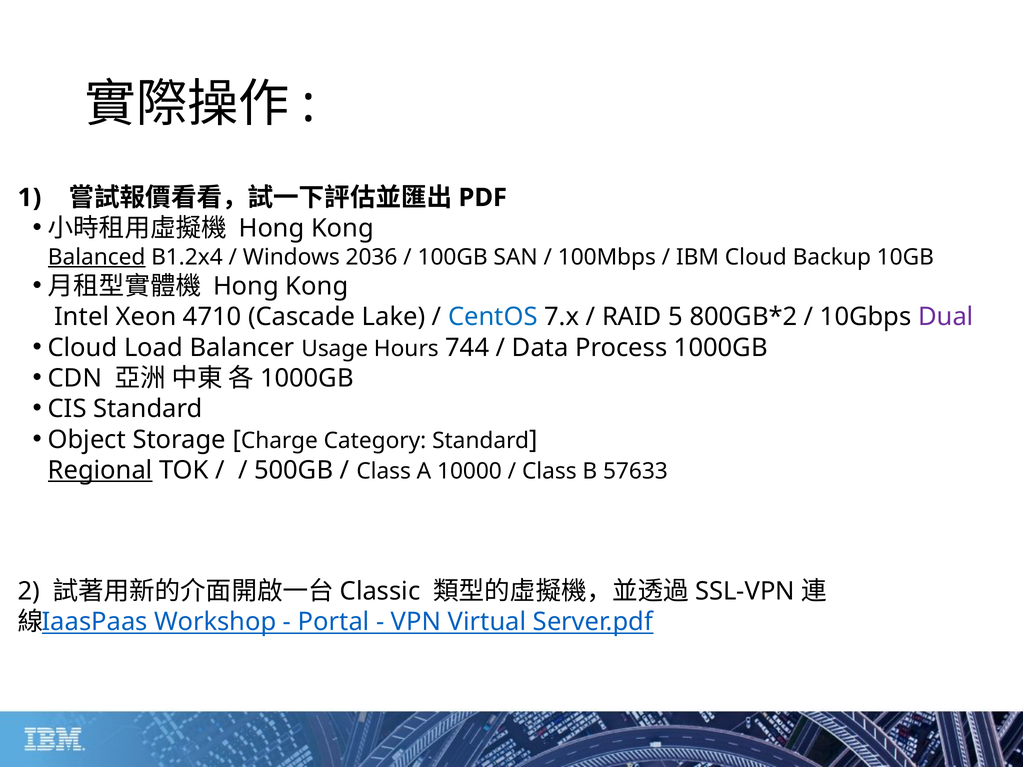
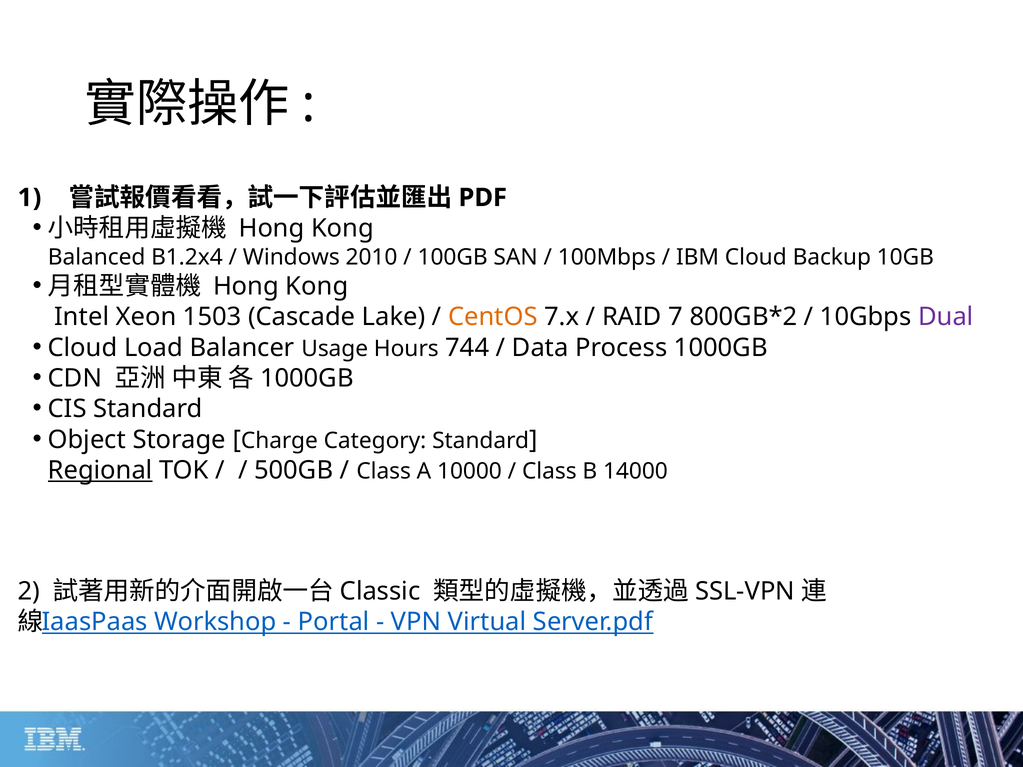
Balanced underline: present -> none
2036: 2036 -> 2010
4710: 4710 -> 1503
CentOS colour: blue -> orange
5: 5 -> 7
57633: 57633 -> 14000
